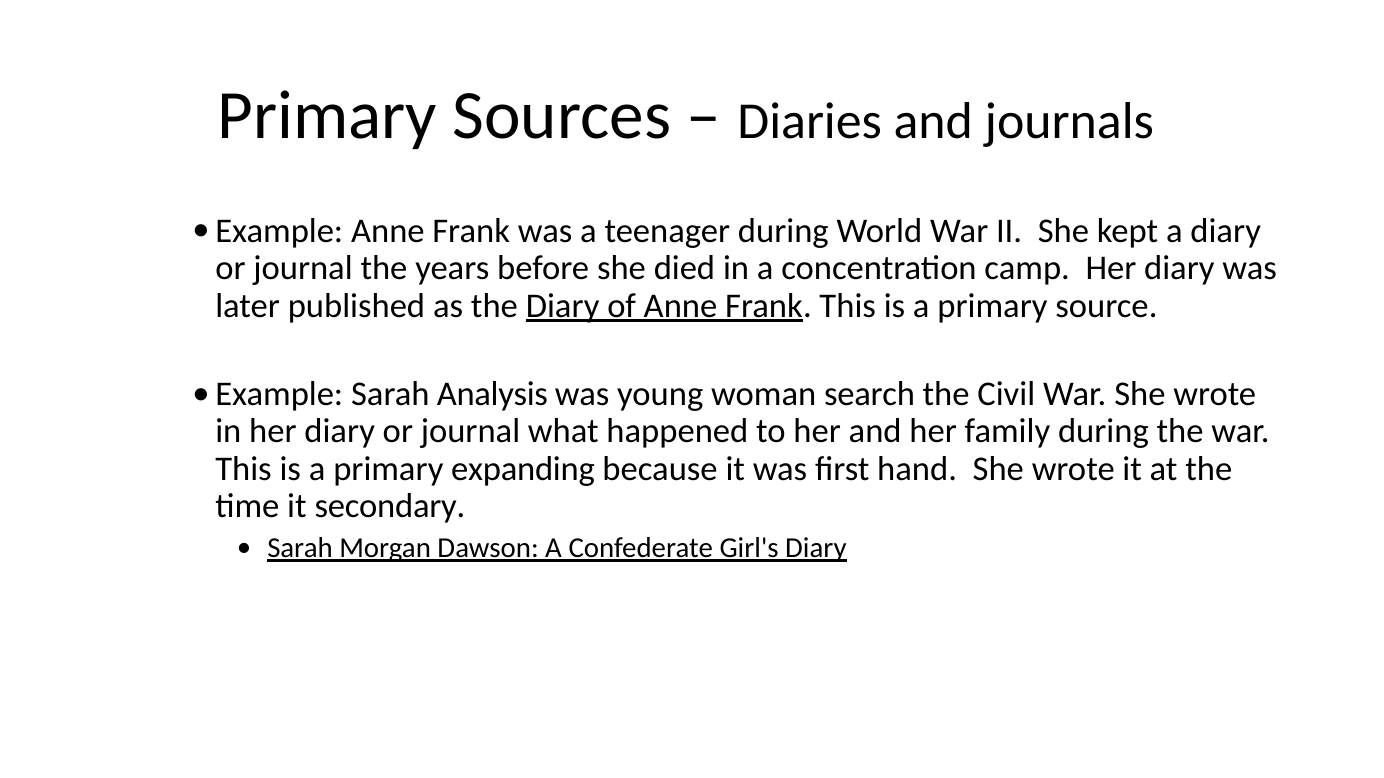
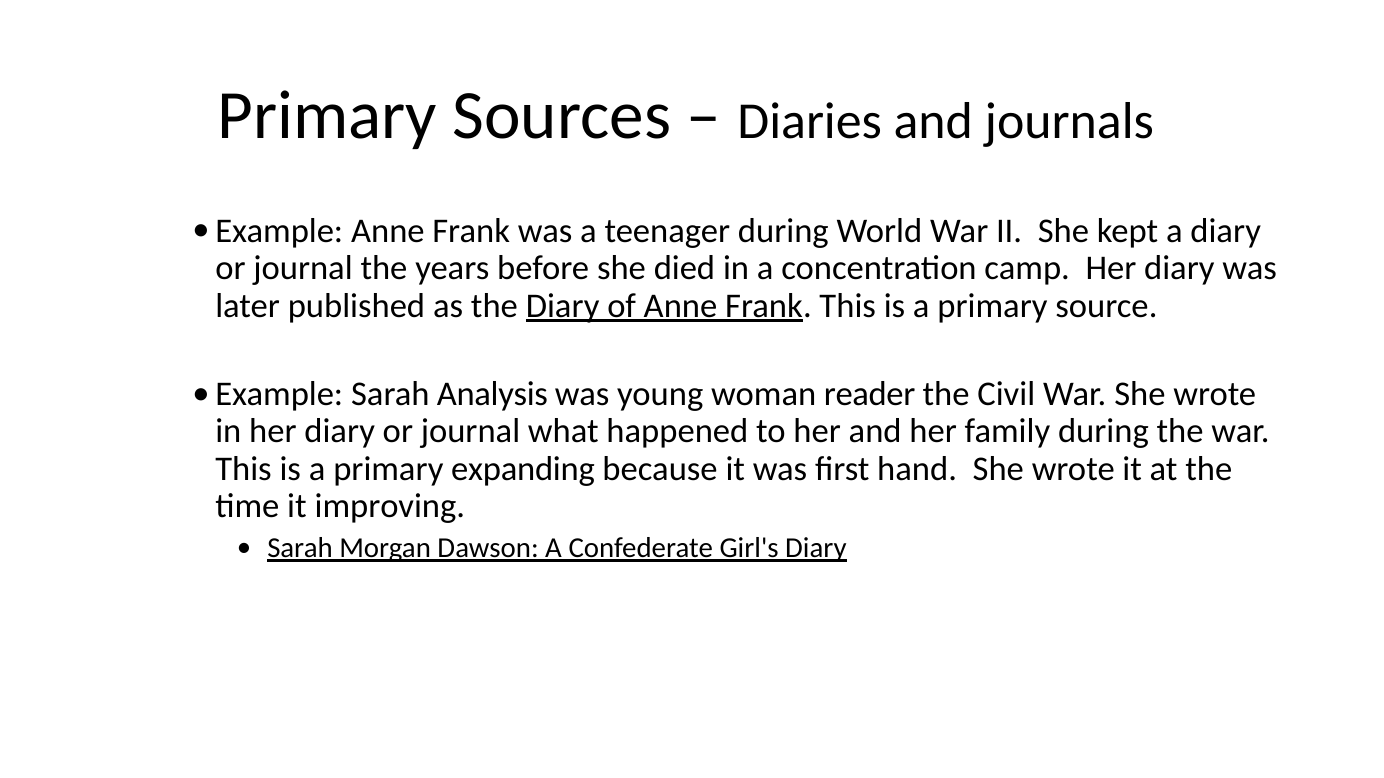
search: search -> reader
secondary: secondary -> improving
